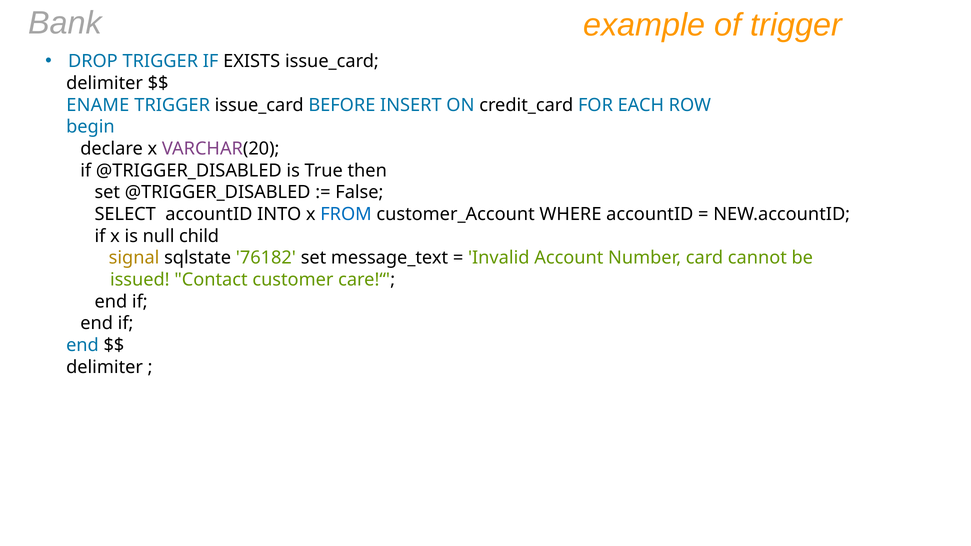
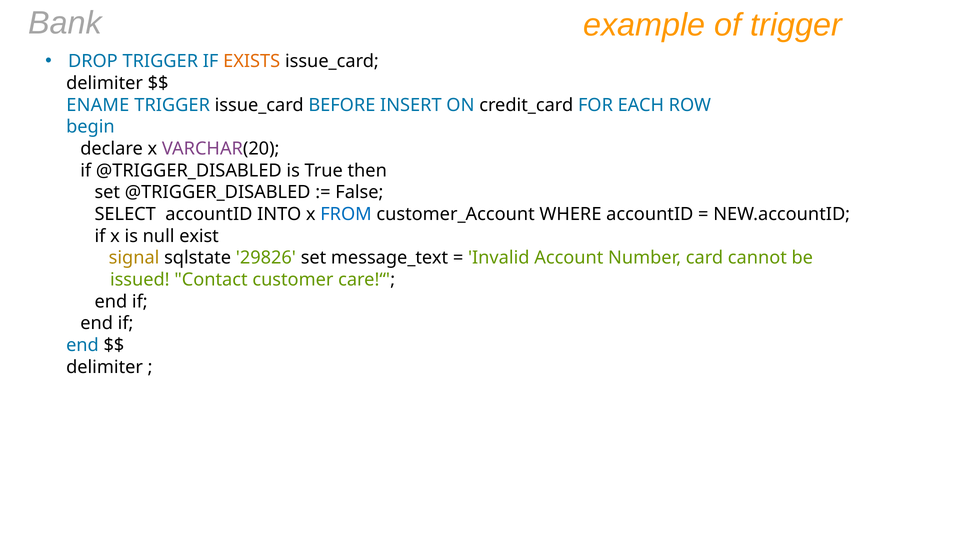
EXISTS colour: black -> orange
child: child -> exist
76182: 76182 -> 29826
